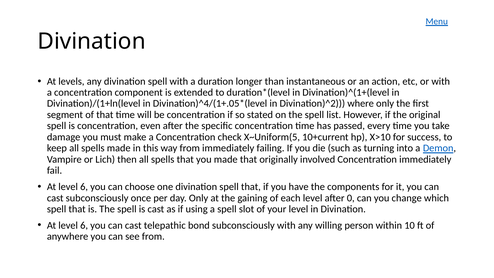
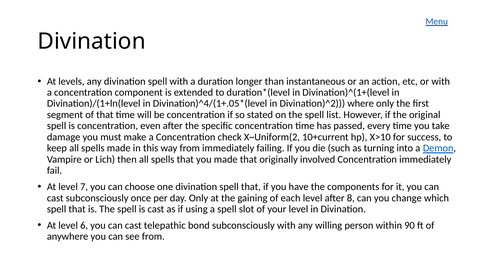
X~Uniform(5: X~Uniform(5 -> X~Uniform(2
6 at (84, 187): 6 -> 7
0: 0 -> 8
10: 10 -> 90
